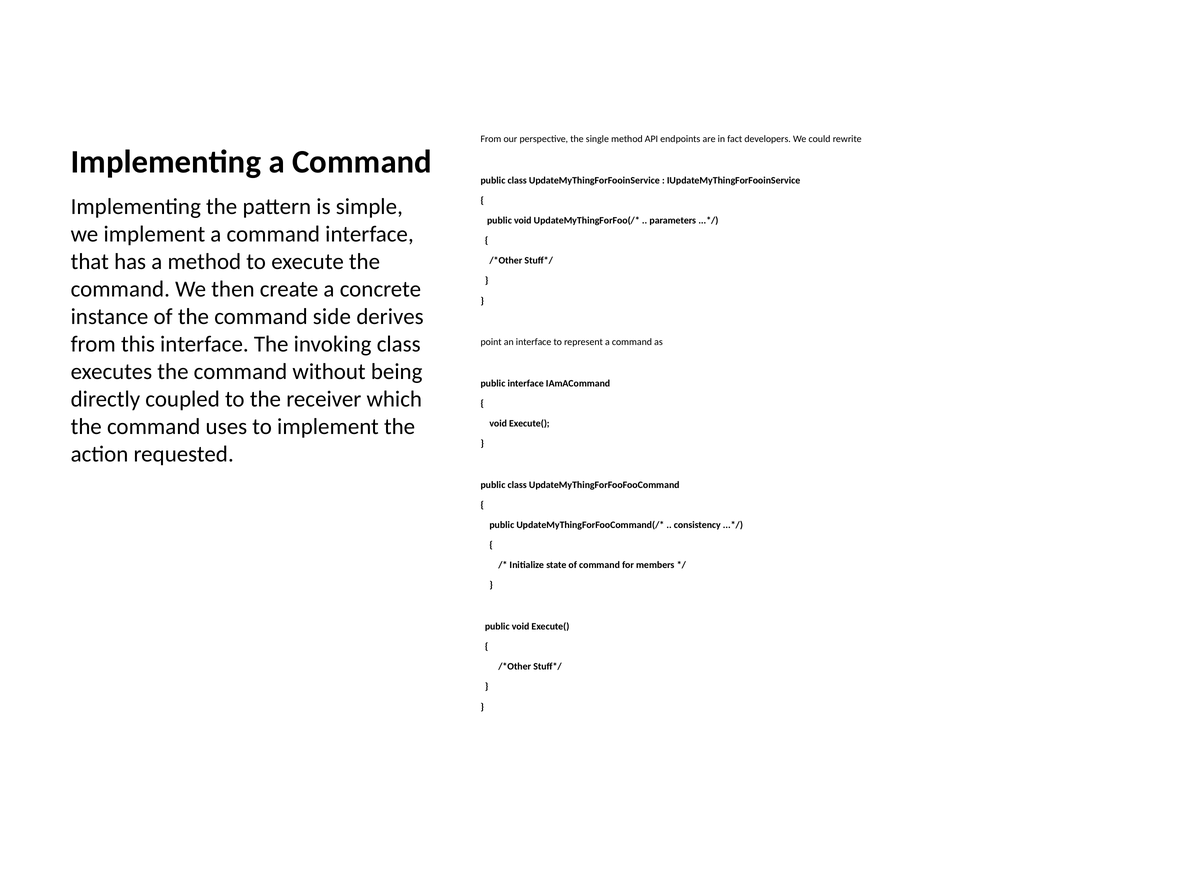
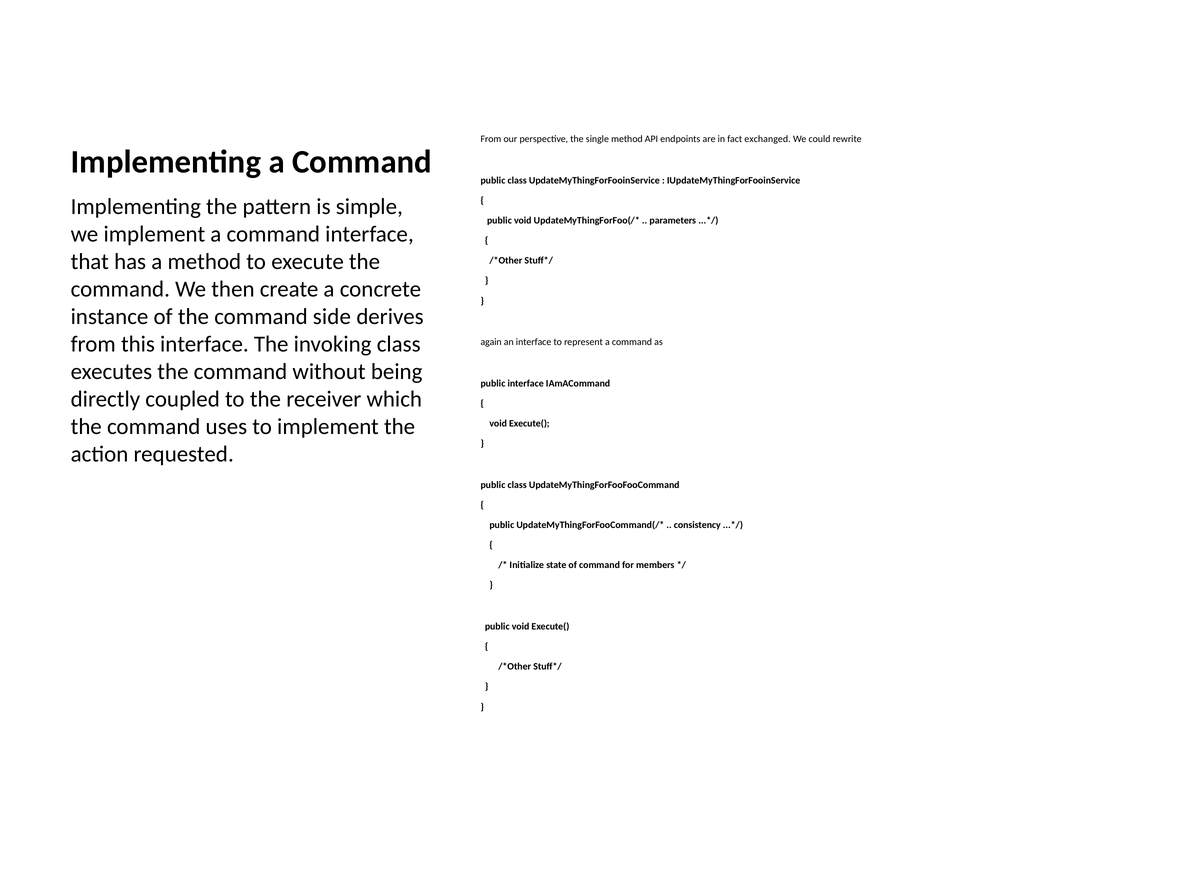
developers: developers -> exchanged
point: point -> again
